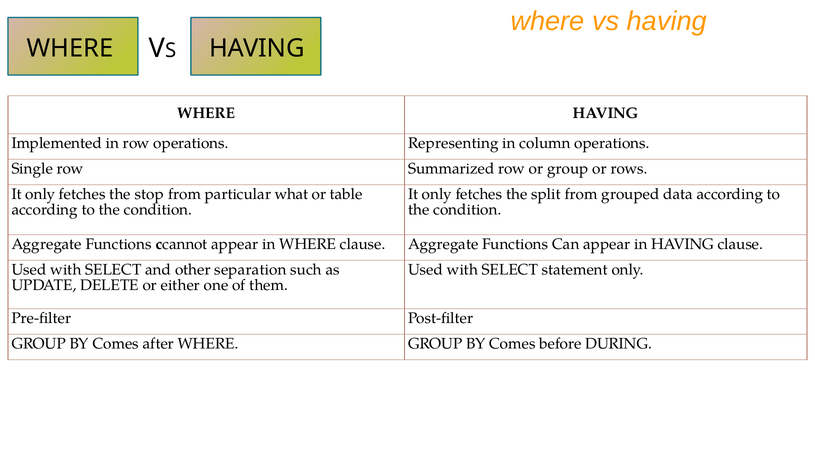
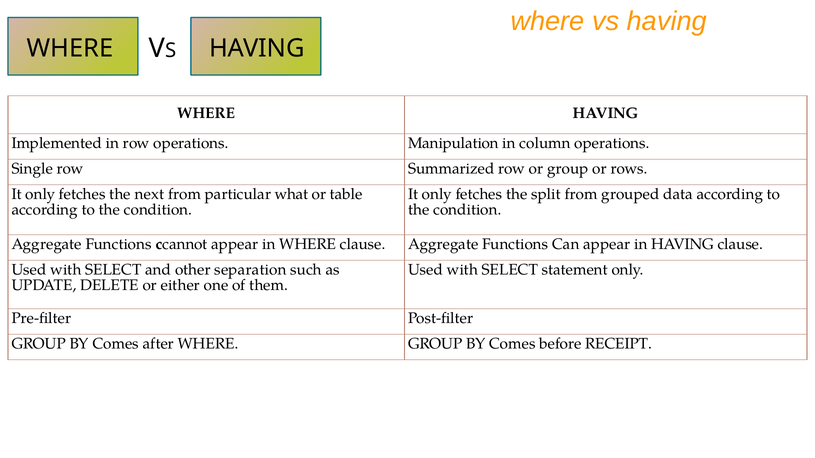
Representing: Representing -> Manipulation
stop: stop -> next
DURING: DURING -> RECEIPT
